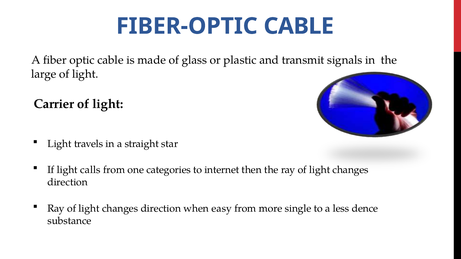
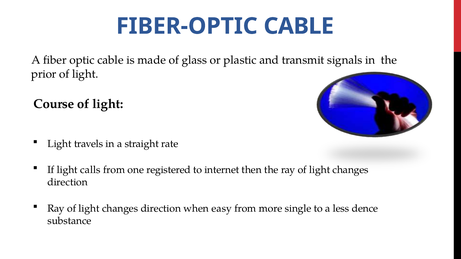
large: large -> prior
Carrier: Carrier -> Course
star: star -> rate
categories: categories -> registered
